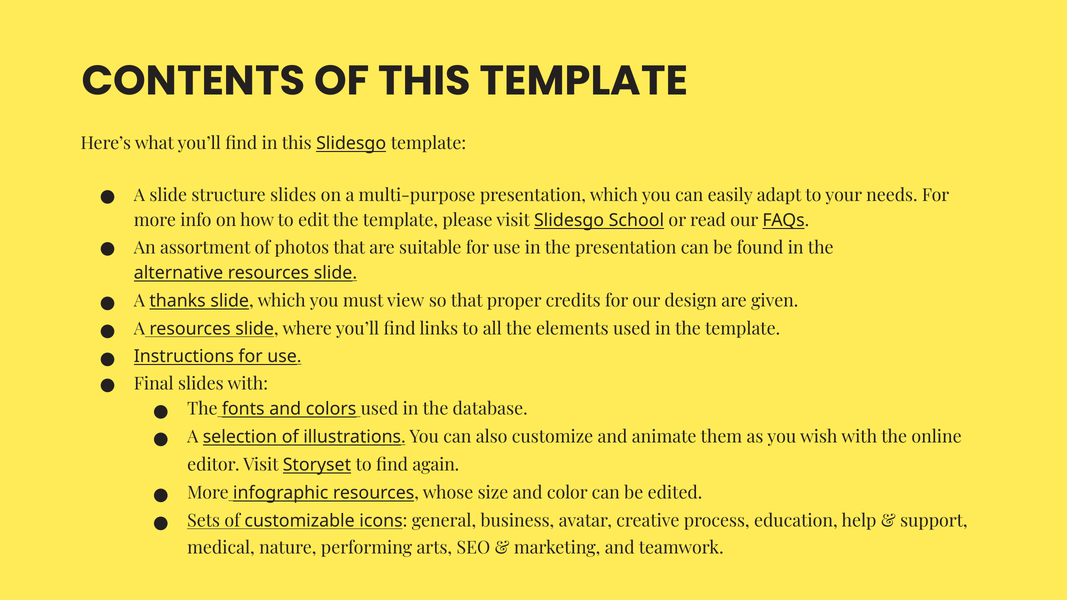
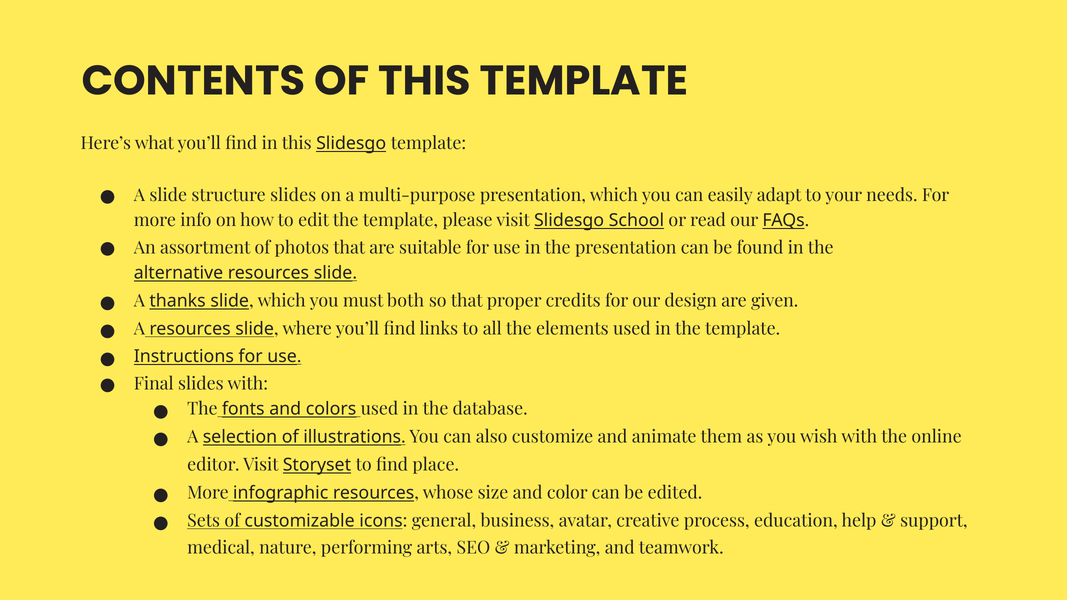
view: view -> both
again: again -> place
